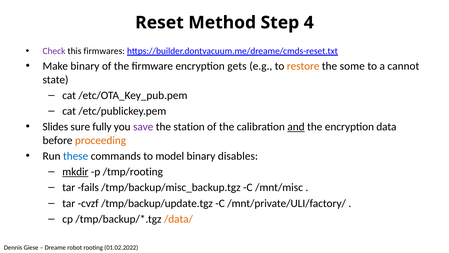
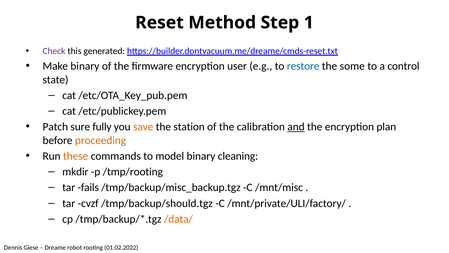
4: 4 -> 1
firmwares: firmwares -> generated
gets: gets -> user
restore colour: orange -> blue
cannot: cannot -> control
Slides: Slides -> Patch
save colour: purple -> orange
data: data -> plan
these colour: blue -> orange
disables: disables -> cleaning
mkdir underline: present -> none
/tmp/backup/update.tgz: /tmp/backup/update.tgz -> /tmp/backup/should.tgz
